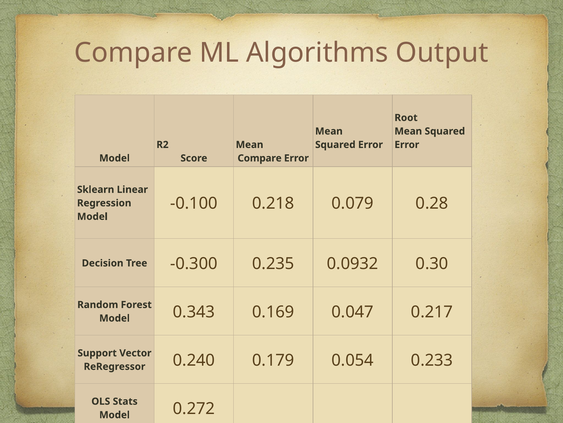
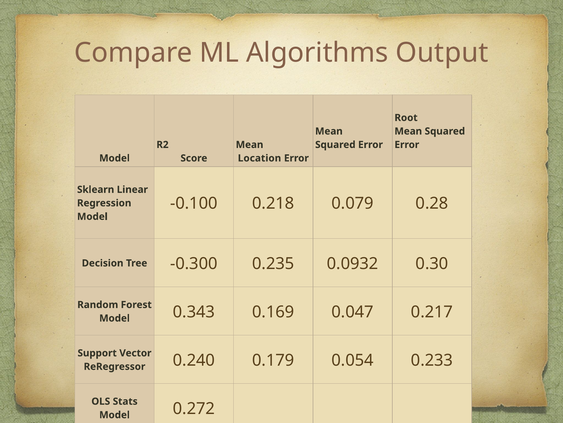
Compare at (260, 158): Compare -> Location
